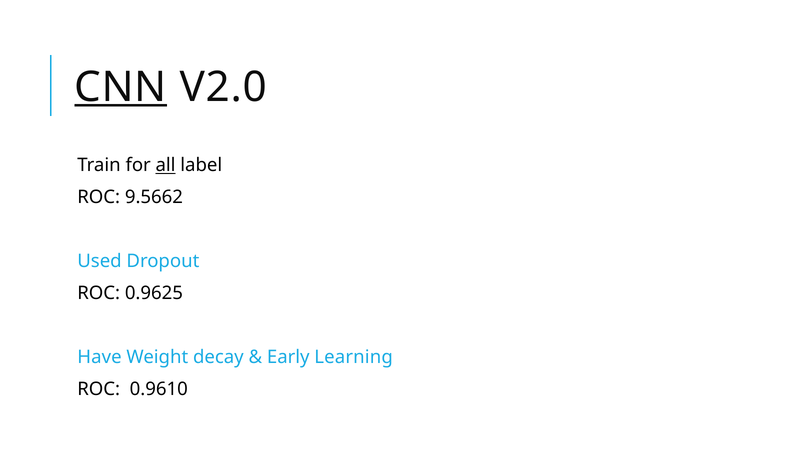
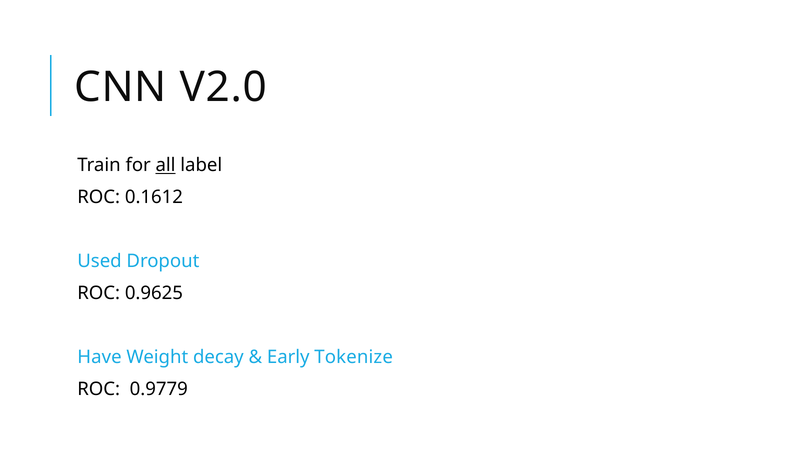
CNN underline: present -> none
9.5662: 9.5662 -> 0.1612
Learning: Learning -> Tokenize
0.9610: 0.9610 -> 0.9779
